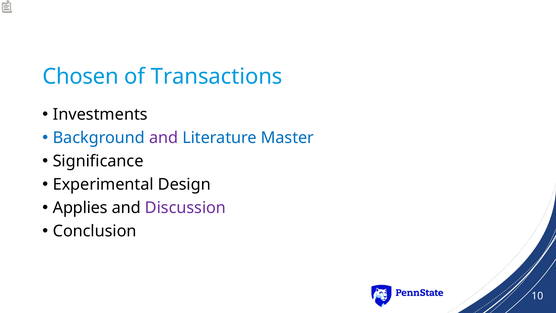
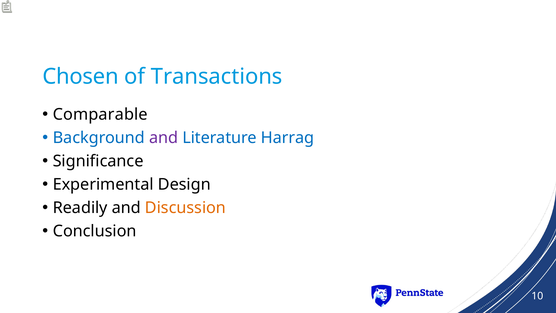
Investments: Investments -> Comparable
Master: Master -> Harrag
Applies: Applies -> Readily
Discussion colour: purple -> orange
